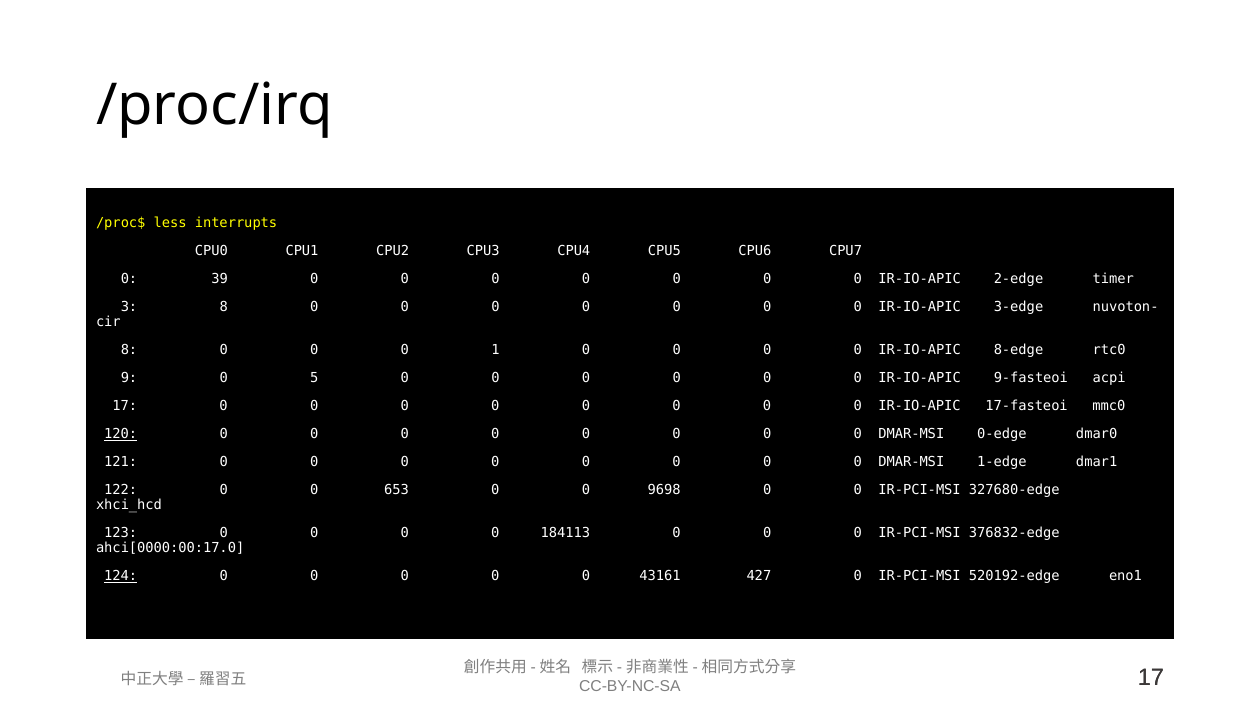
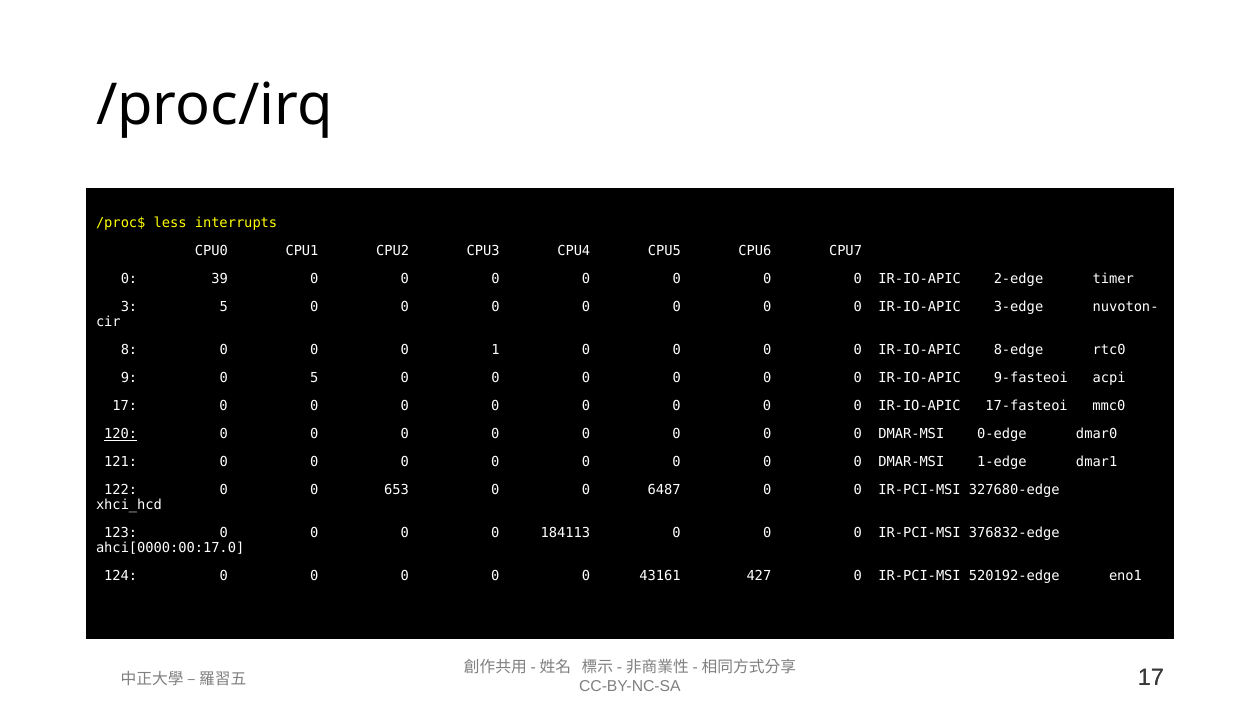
3 8: 8 -> 5
9698: 9698 -> 6487
124 underline: present -> none
